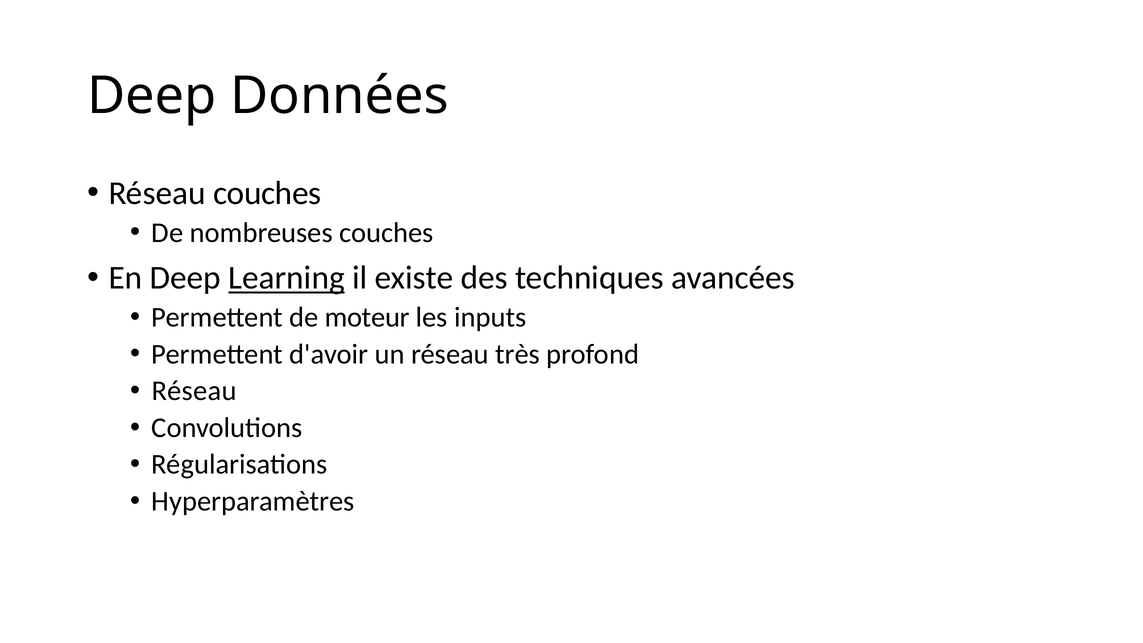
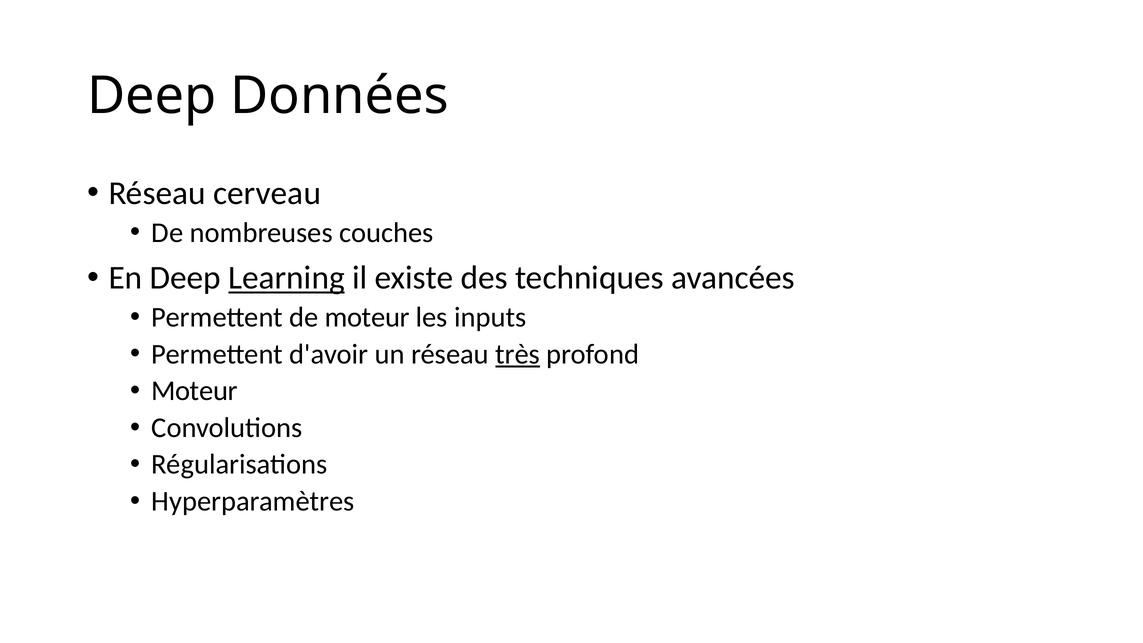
Réseau couches: couches -> cerveau
très underline: none -> present
Réseau at (194, 391): Réseau -> Moteur
